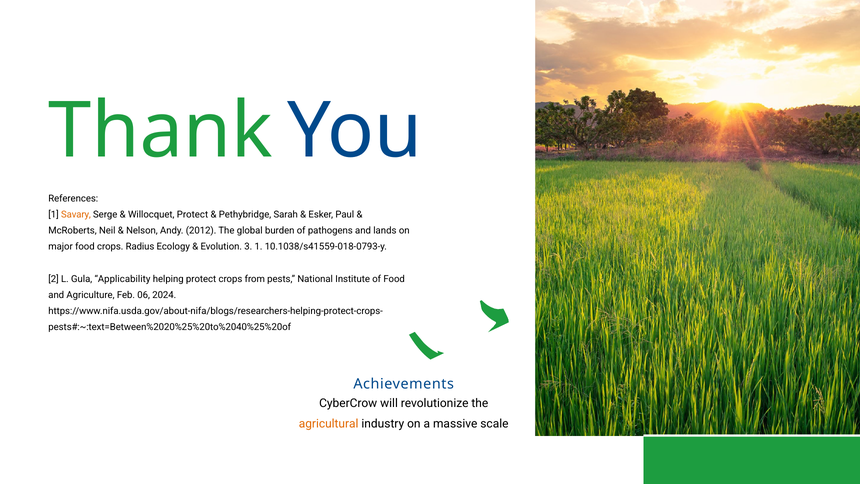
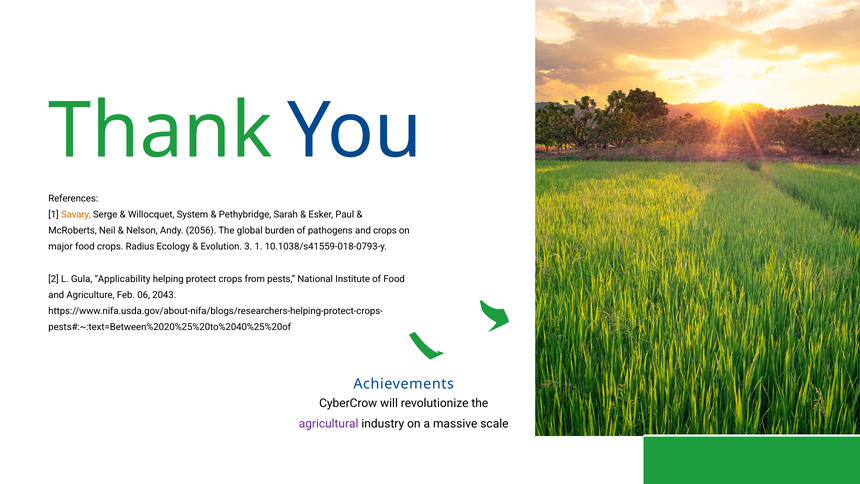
Willocquet Protect: Protect -> System
2012: 2012 -> 2056
and lands: lands -> crops
2024: 2024 -> 2043
agricultural colour: orange -> purple
